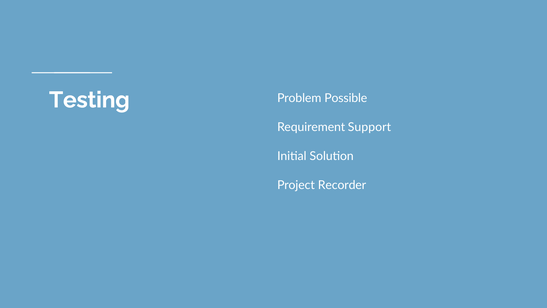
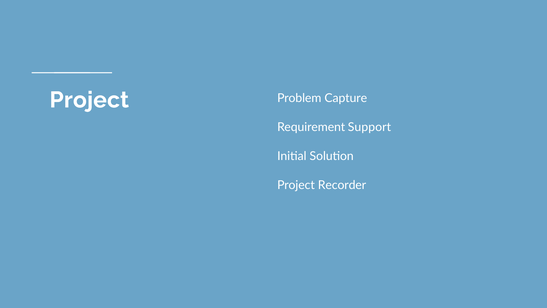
Testing at (89, 100): Testing -> Project
Possible: Possible -> Capture
